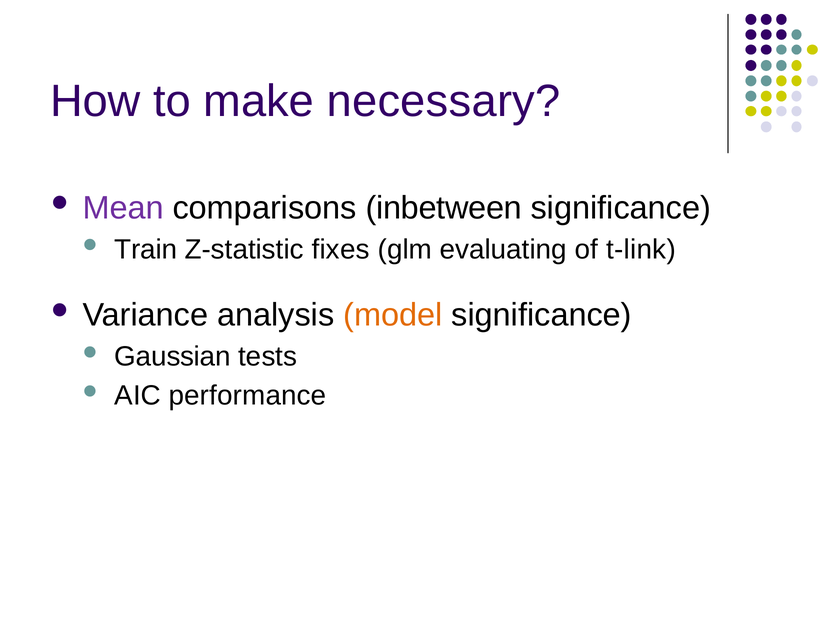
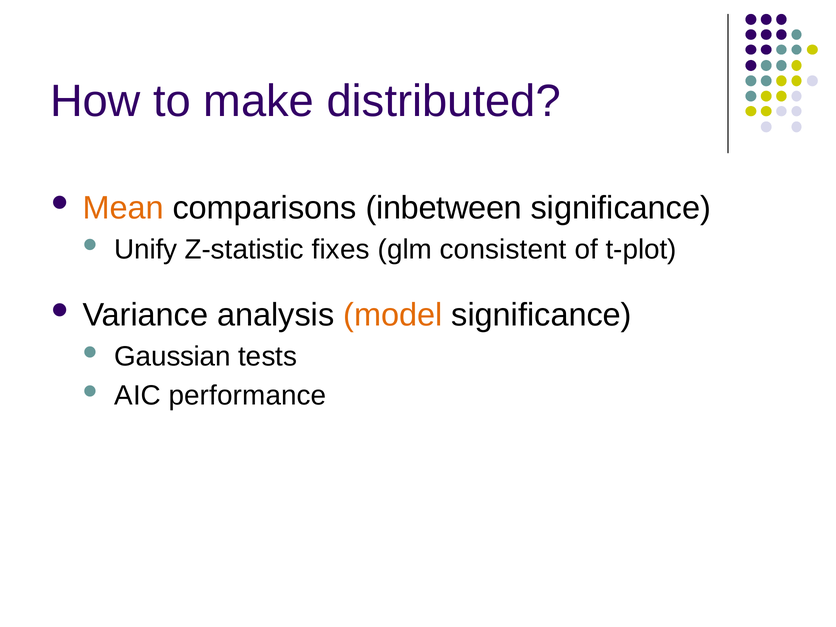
necessary: necessary -> distributed
Mean colour: purple -> orange
Train: Train -> Unify
evaluating: evaluating -> consistent
t-link: t-link -> t-plot
